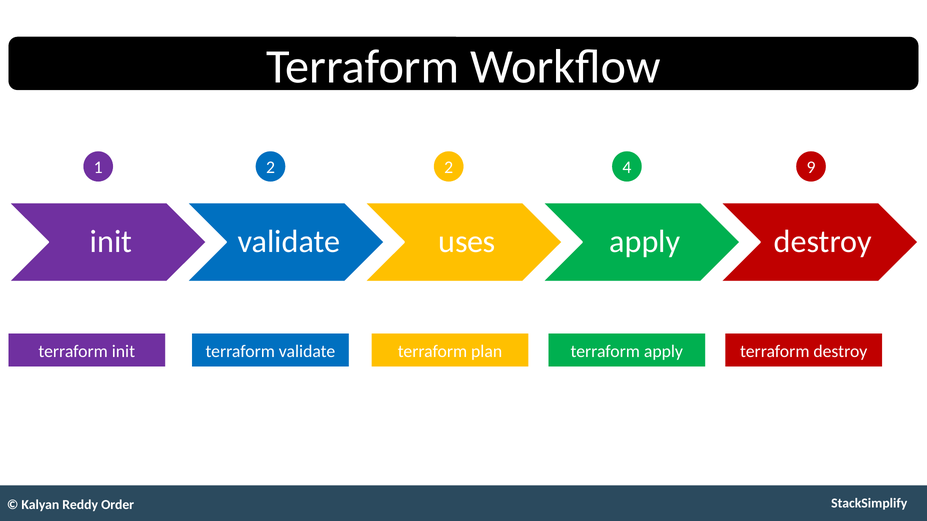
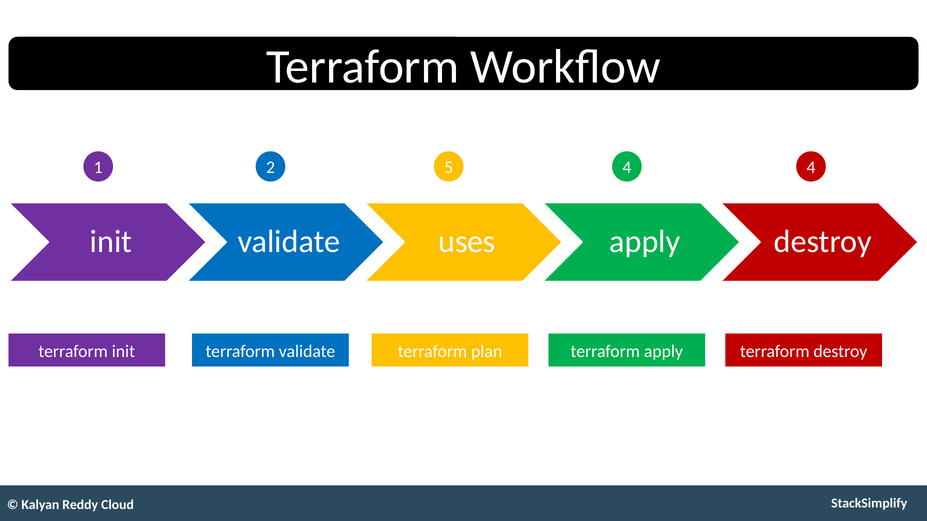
2 2: 2 -> 5
4 9: 9 -> 4
Order: Order -> Cloud
